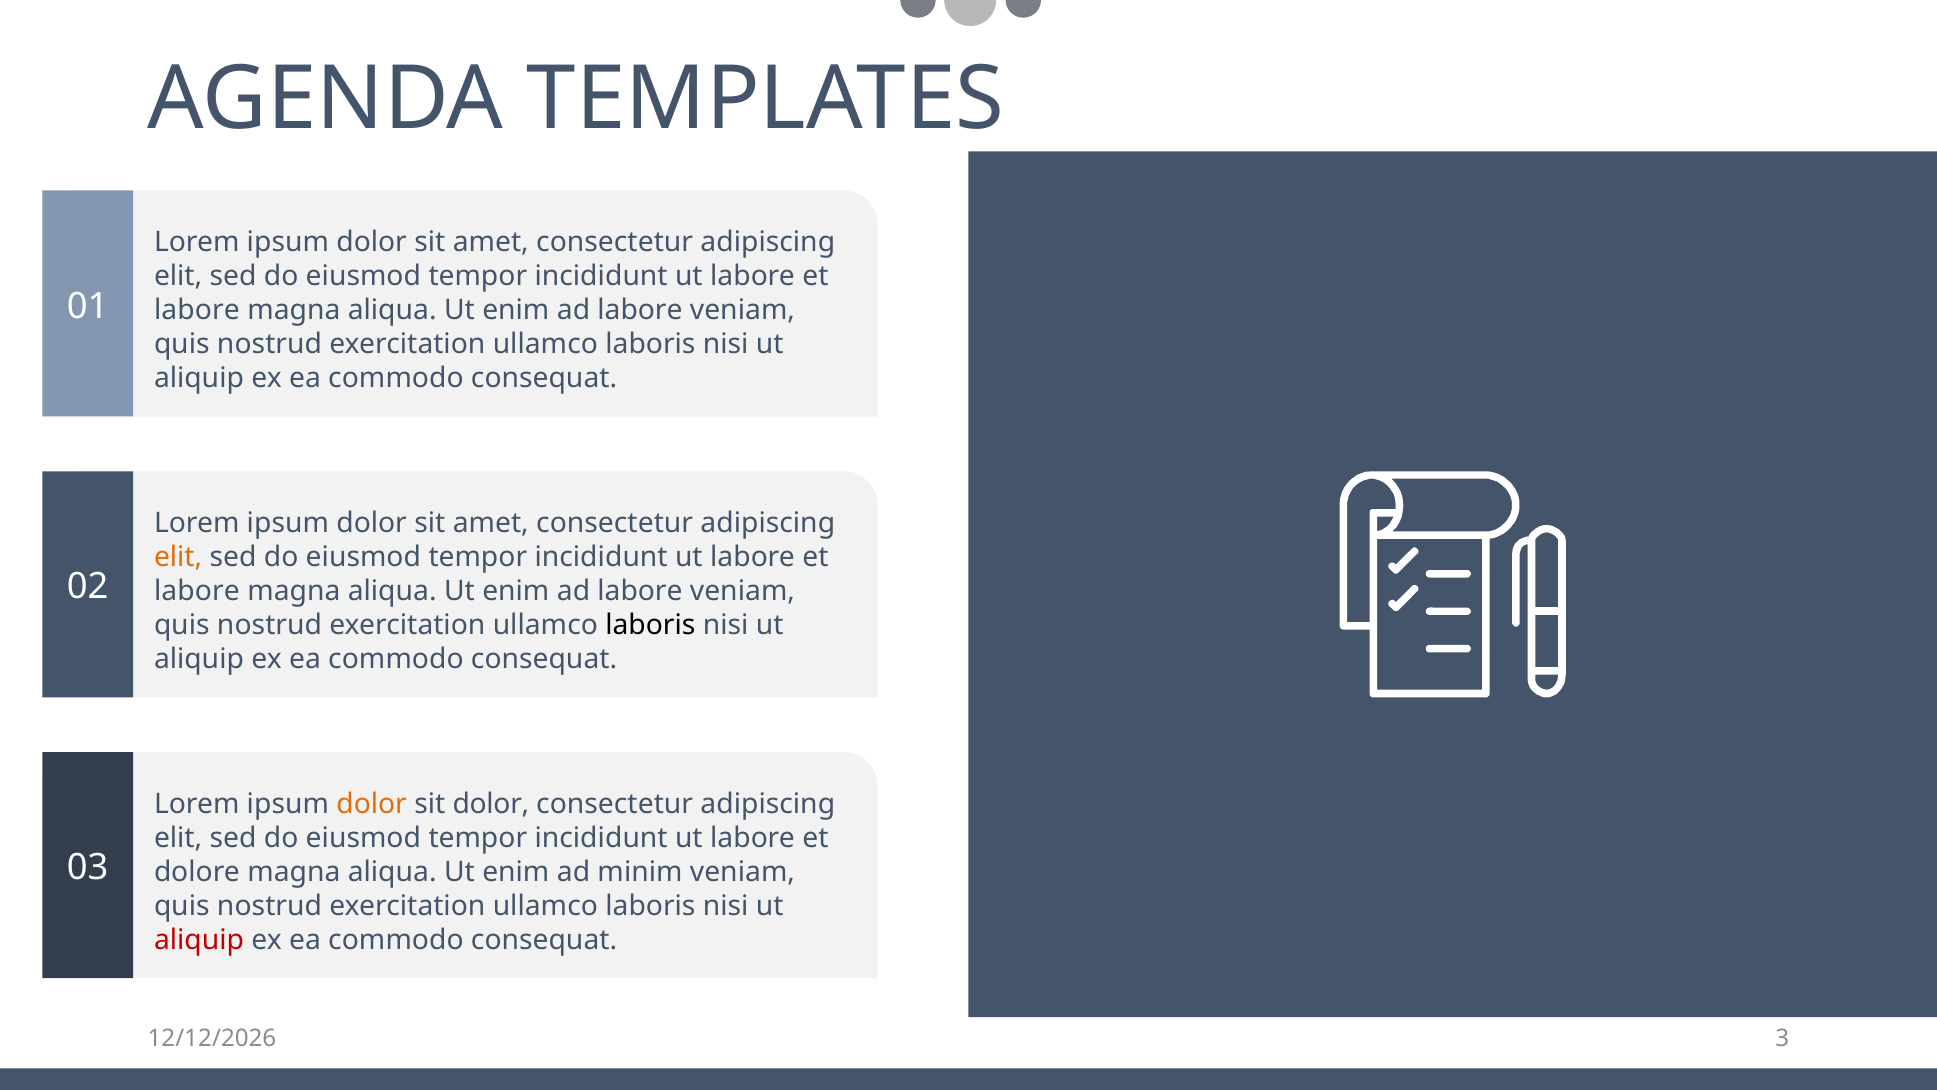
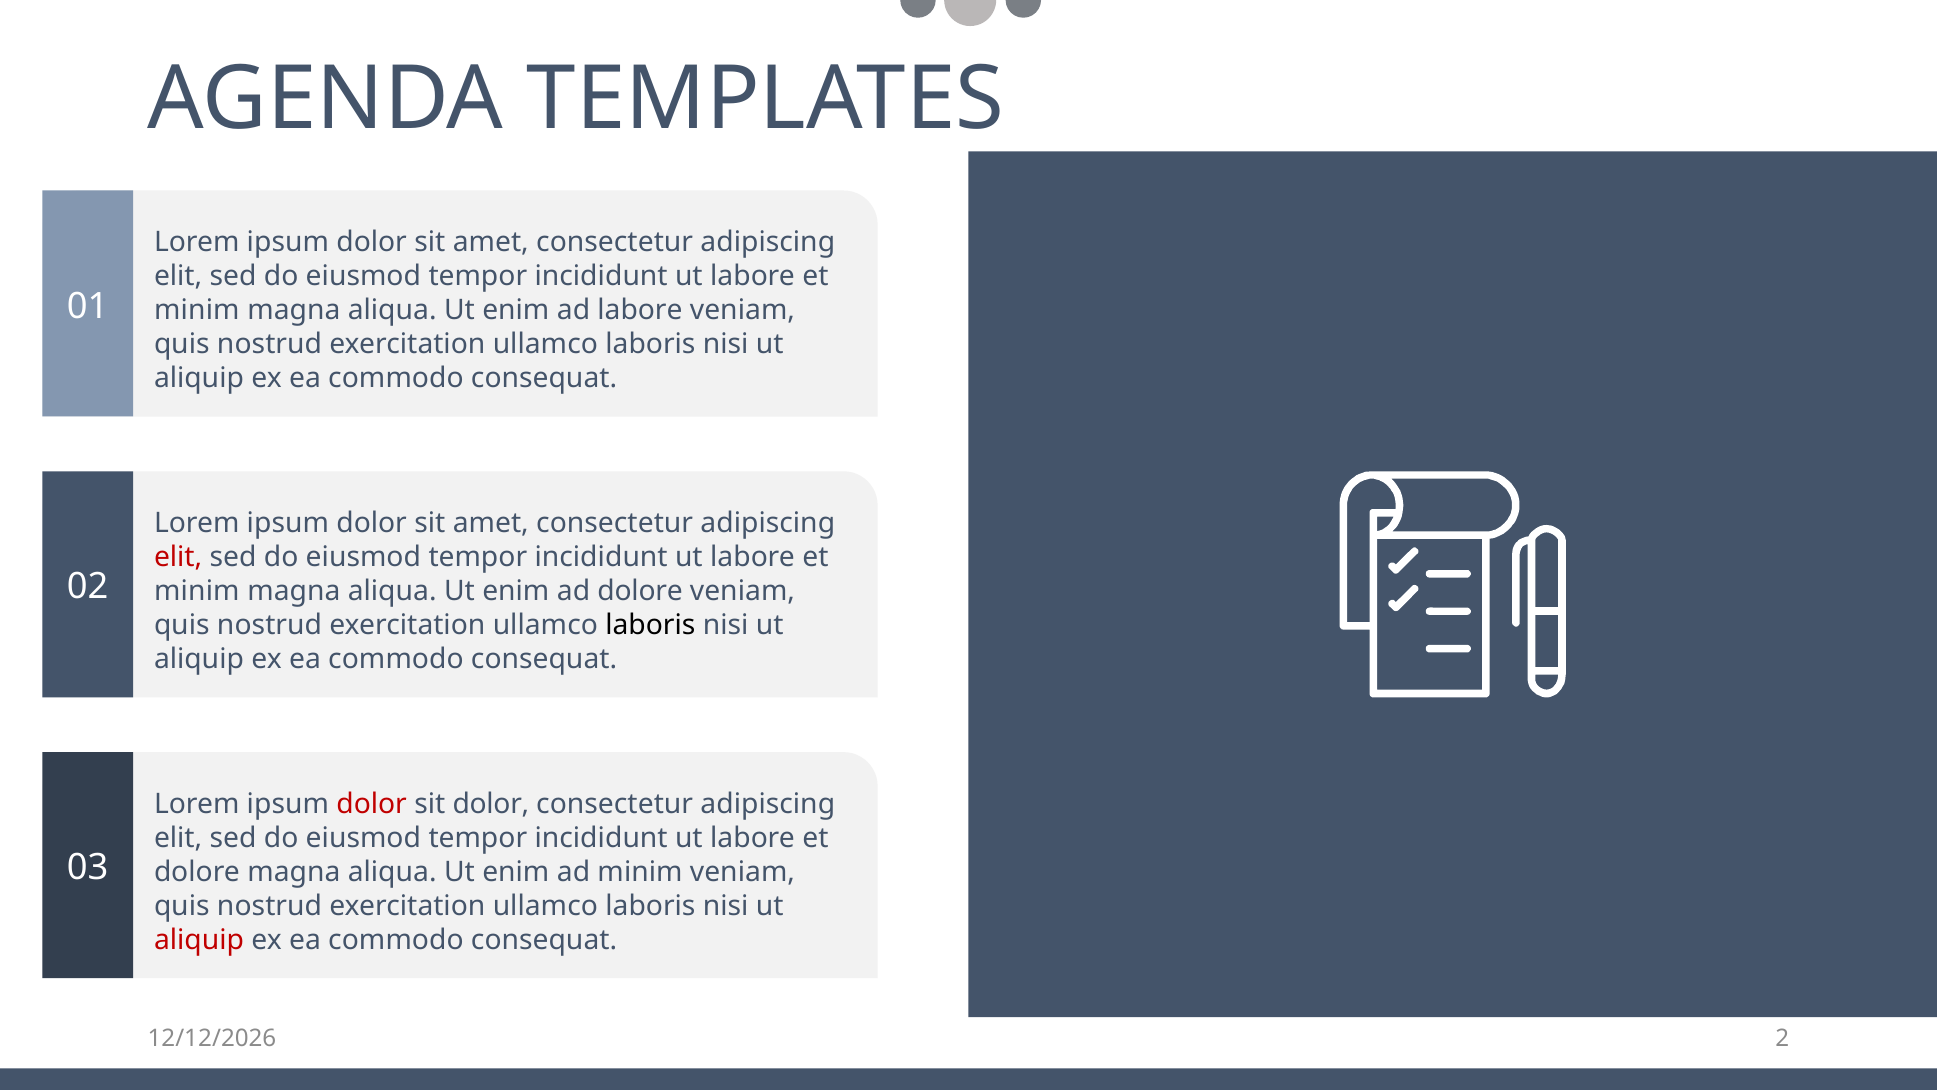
labore at (197, 310): labore -> minim
elit at (178, 557) colour: orange -> red
labore at (197, 591): labore -> minim
labore at (640, 591): labore -> dolore
dolor at (372, 804) colour: orange -> red
3: 3 -> 2
